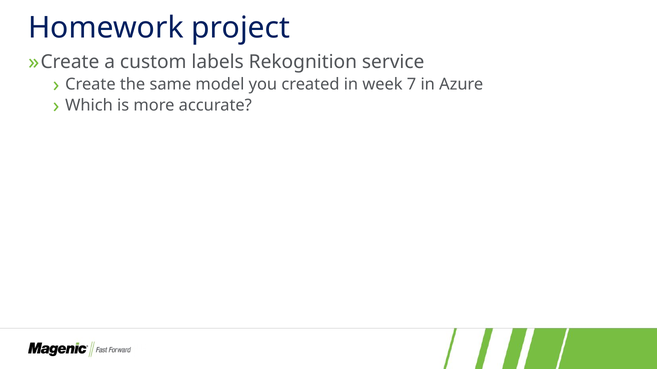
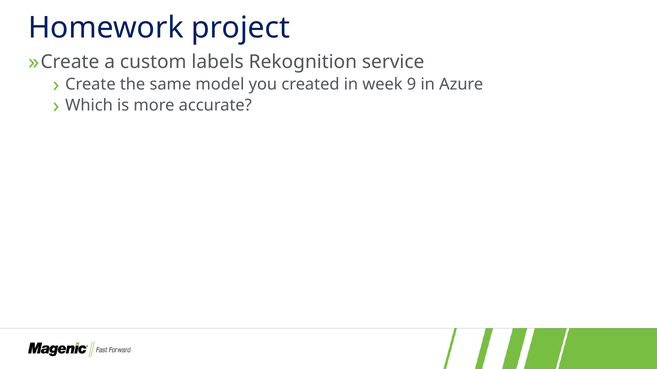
7: 7 -> 9
